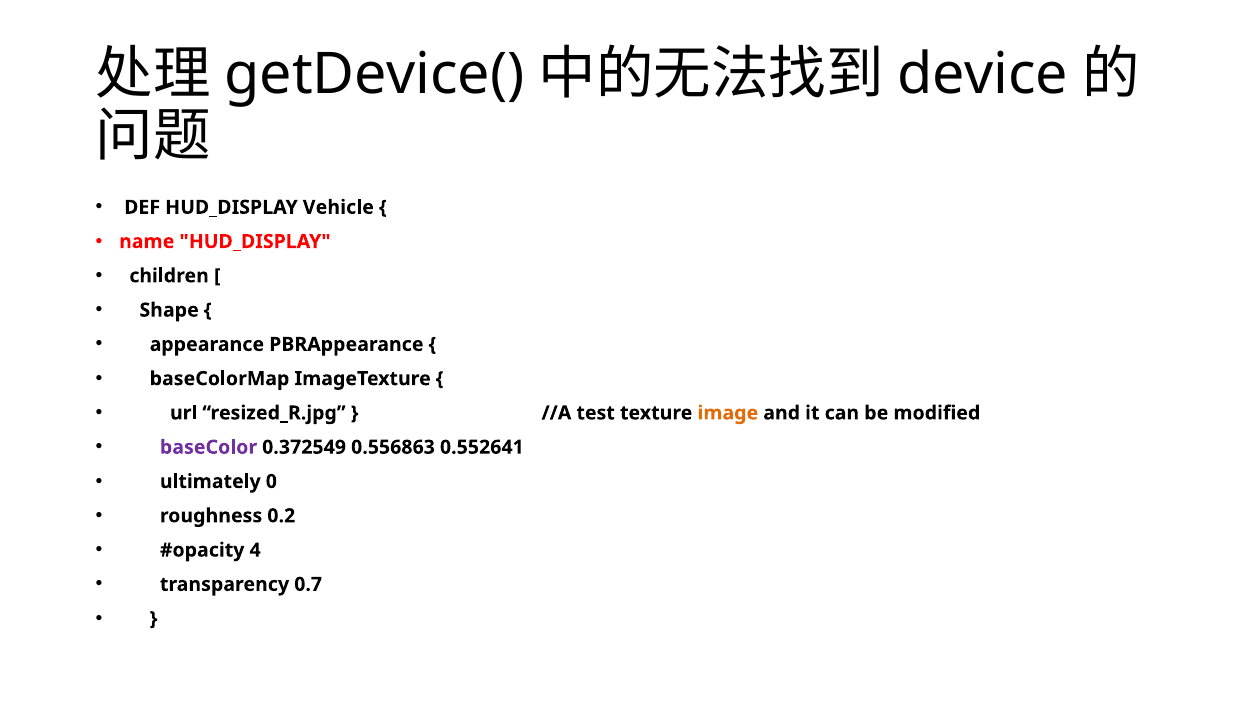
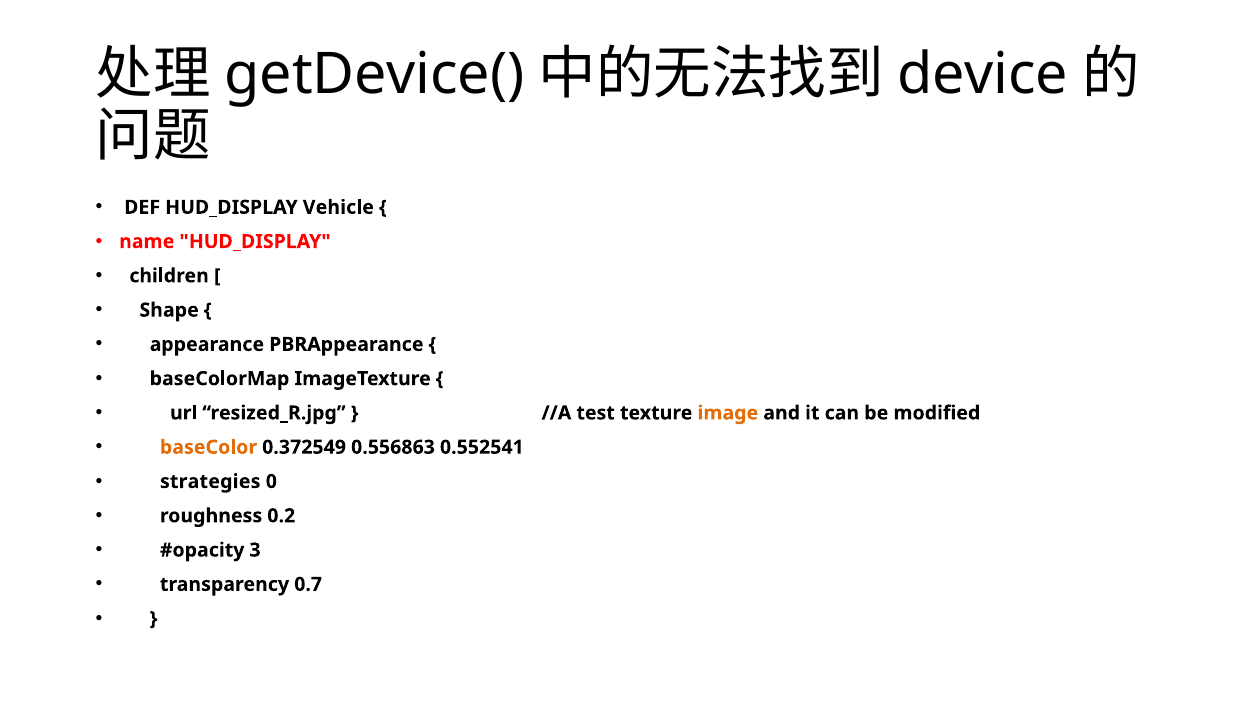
baseColor colour: purple -> orange
0.552641: 0.552641 -> 0.552541
ultimately: ultimately -> strategies
4: 4 -> 3
